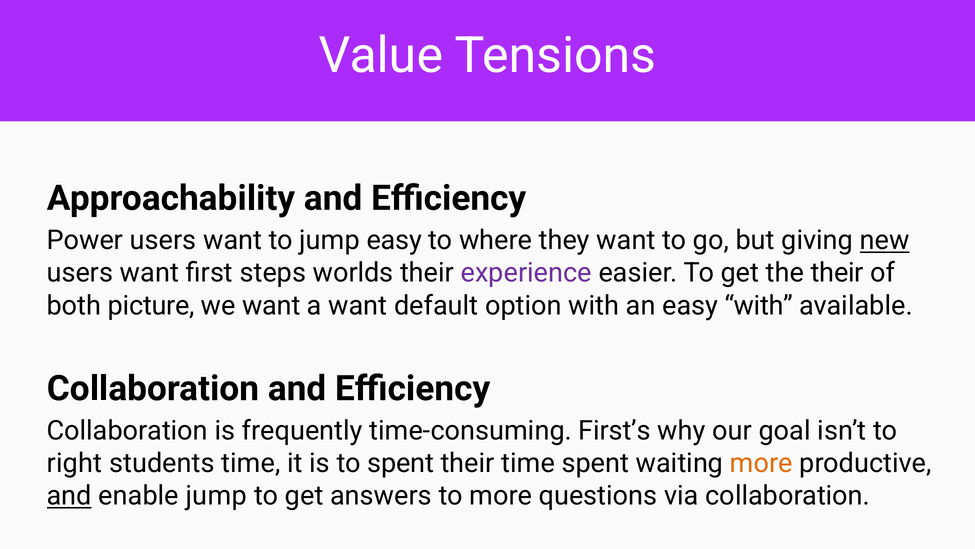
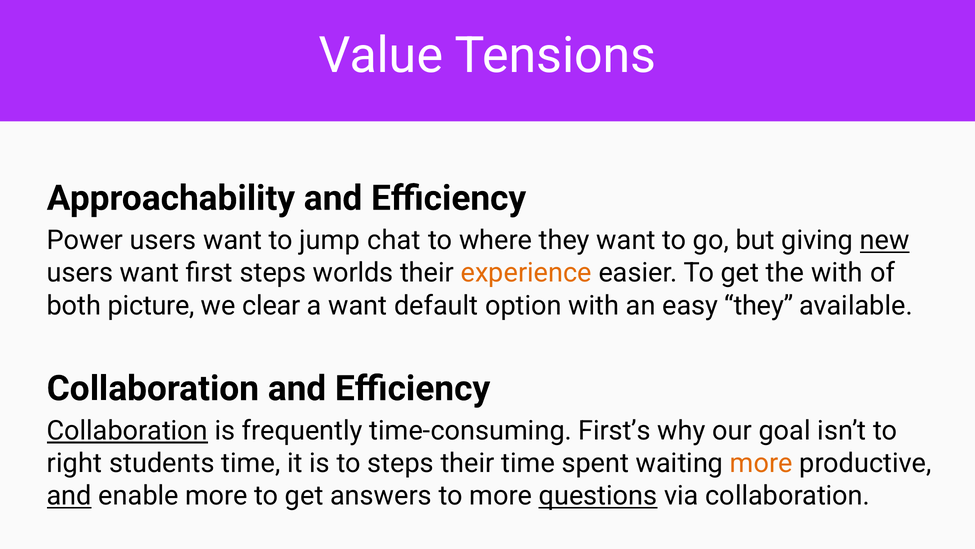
jump easy: easy -> chat
experience colour: purple -> orange
the their: their -> with
we want: want -> clear
easy with: with -> they
Collaboration at (127, 430) underline: none -> present
to spent: spent -> steps
enable jump: jump -> more
questions underline: none -> present
